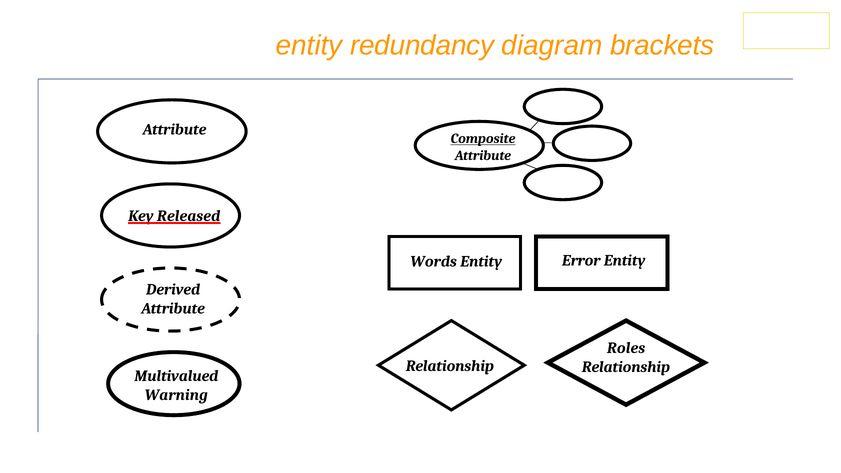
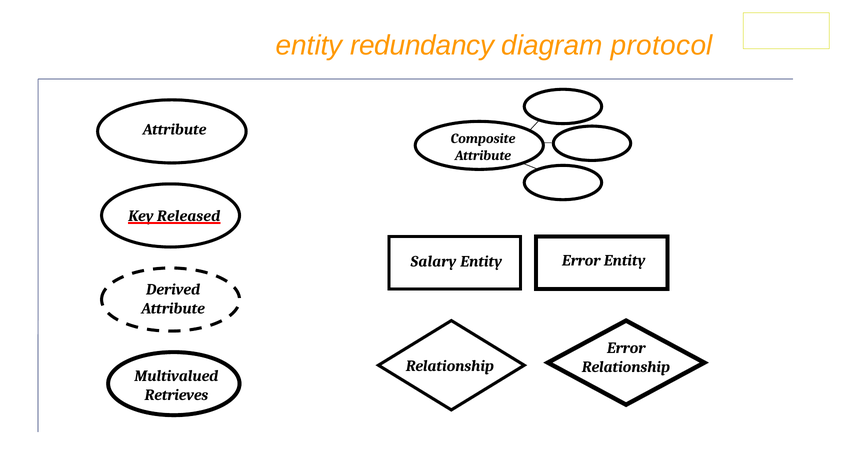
brackets: brackets -> protocol
Composite underline: present -> none
Words: Words -> Salary
Roles at (626, 348): Roles -> Error
Warning: Warning -> Retrieves
